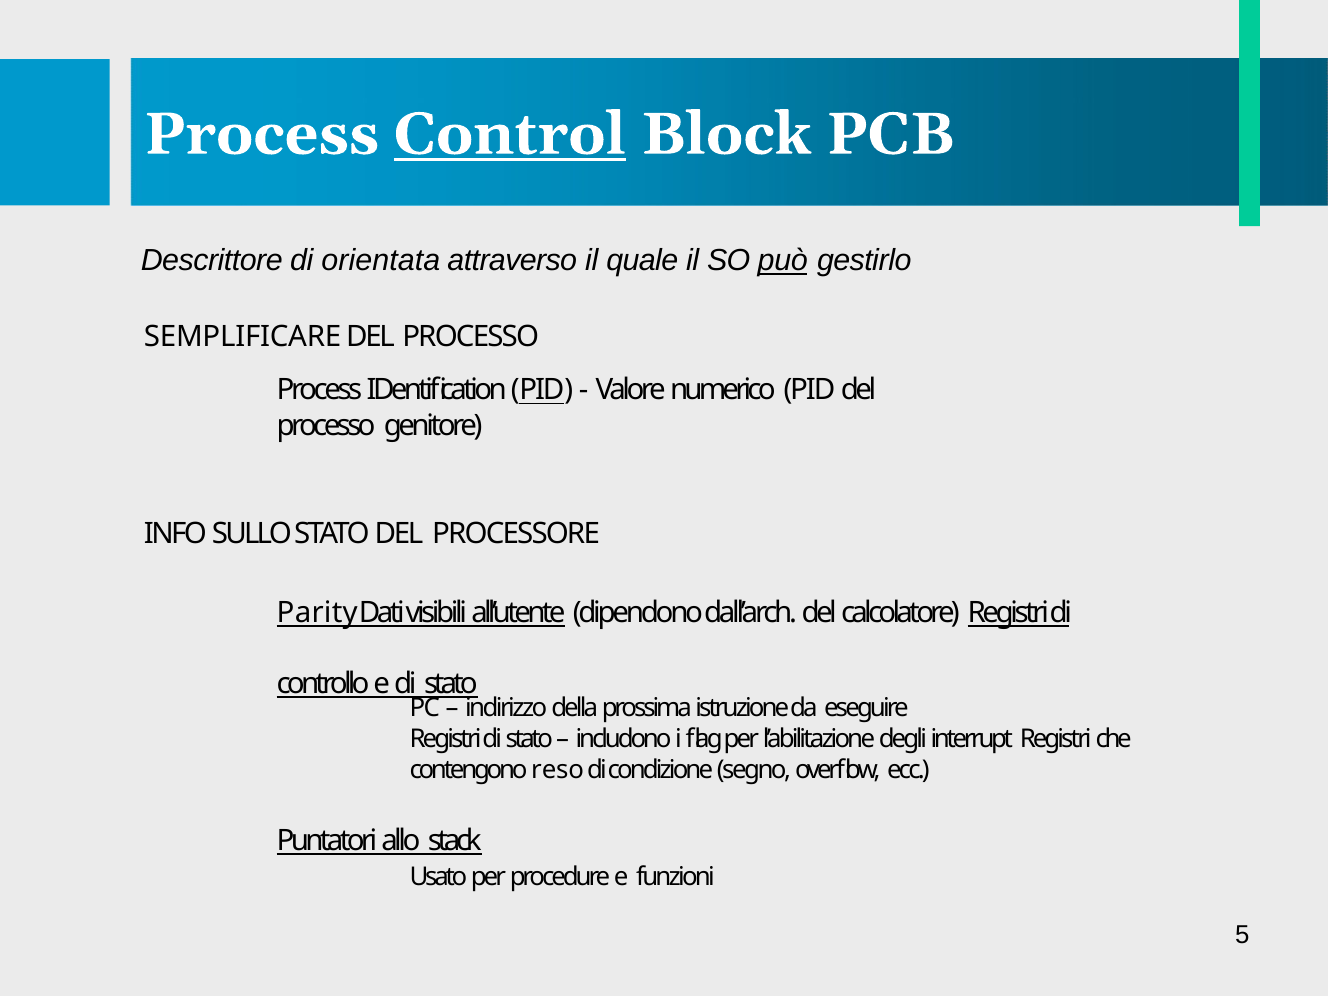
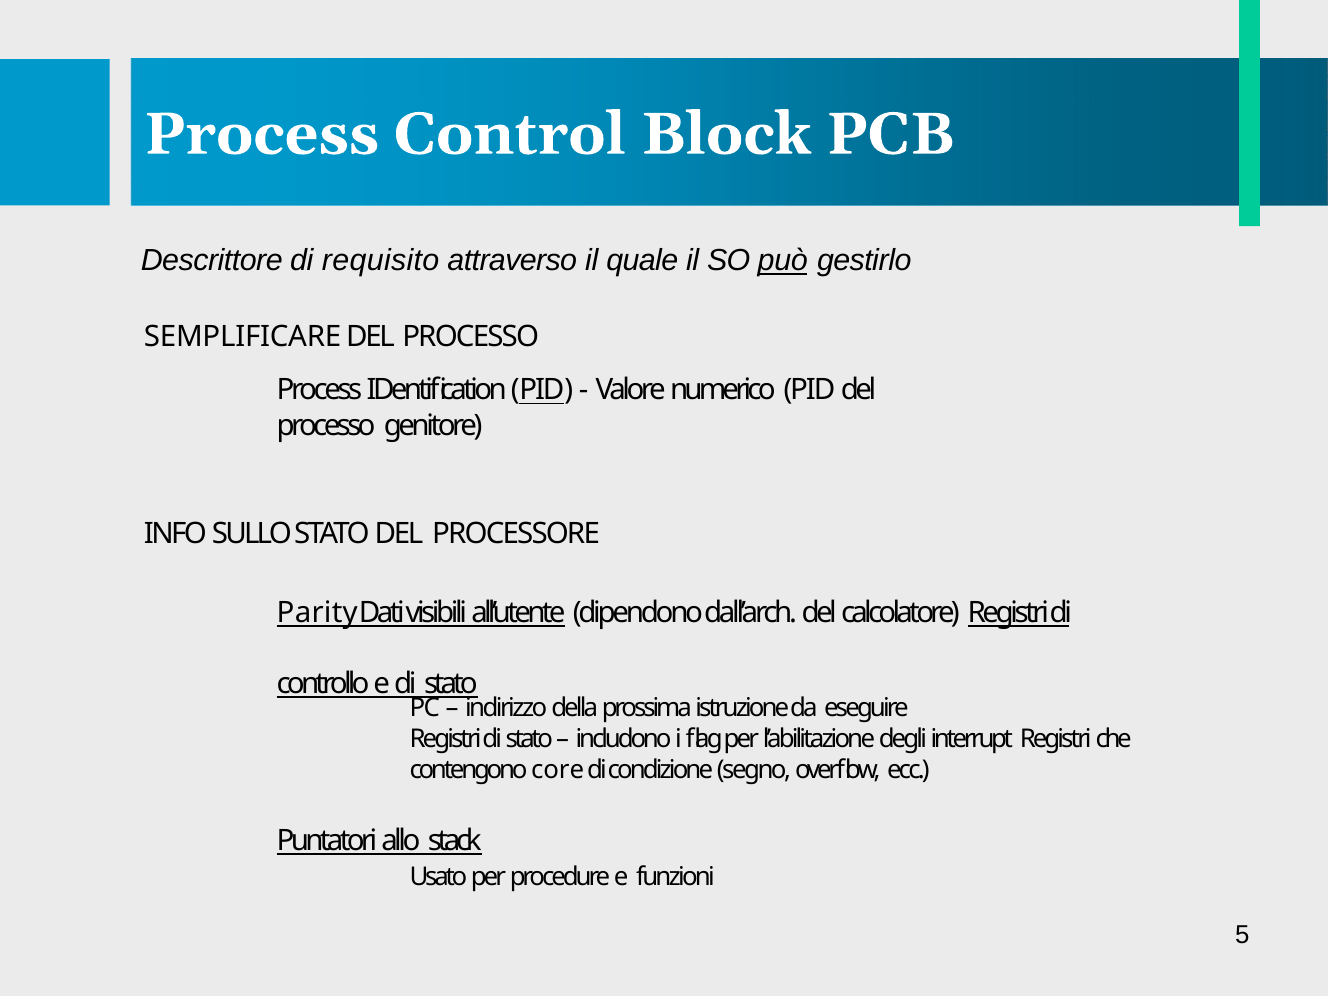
Control underline: present -> none
orientata: orientata -> requisito
reso: reso -> core
